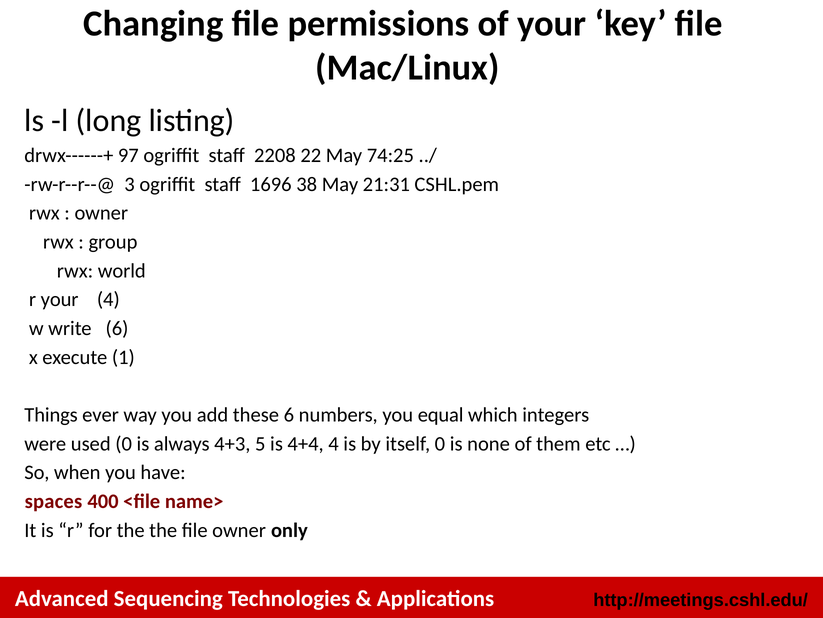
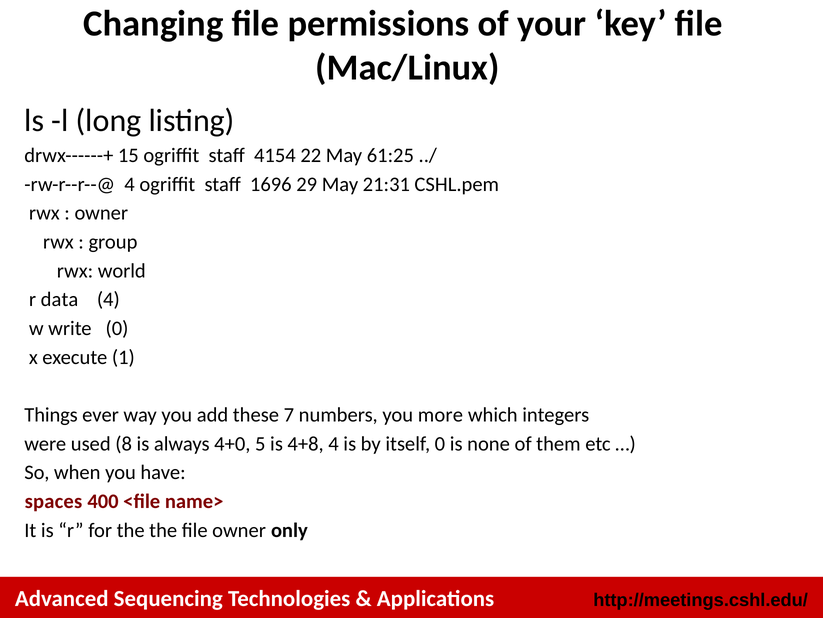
97: 97 -> 15
2208: 2208 -> 4154
74:25: 74:25 -> 61:25
rw-r--r--@ 3: 3 -> 4
38: 38 -> 29
r your: your -> data
write 6: 6 -> 0
these 6: 6 -> 7
equal: equal -> more
used 0: 0 -> 8
4+3: 4+3 -> 4+0
4+4: 4+4 -> 4+8
